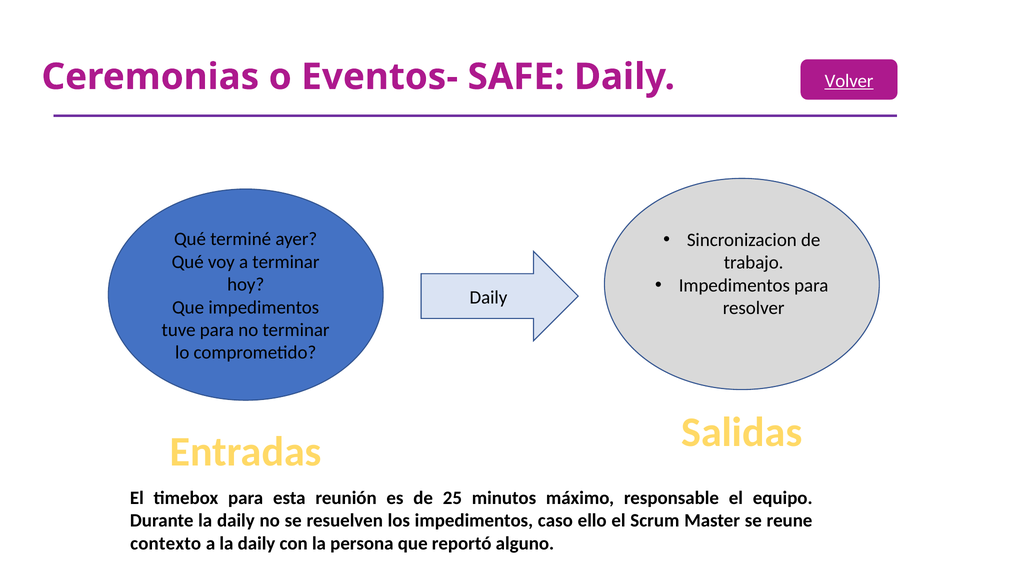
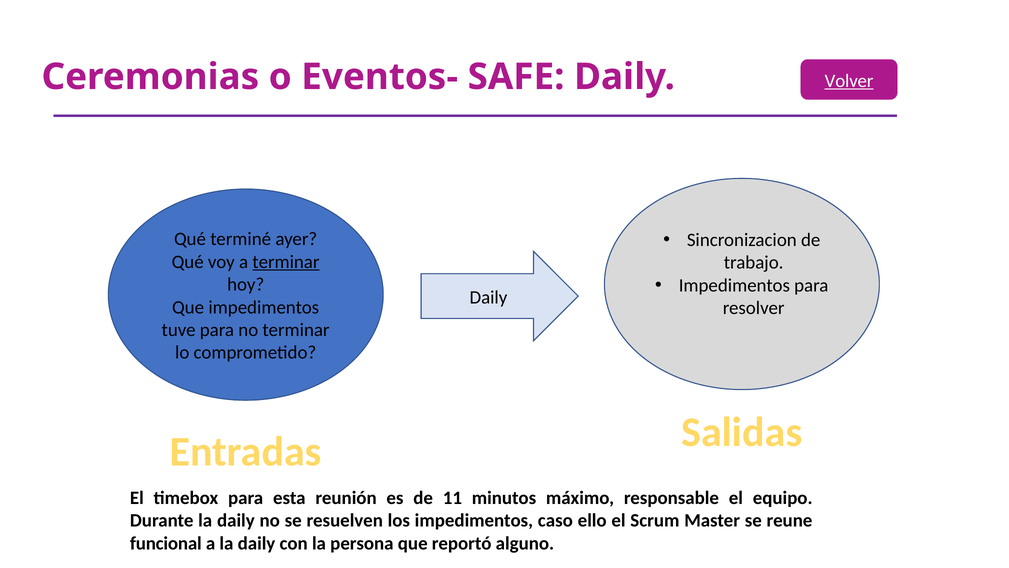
terminar at (286, 262) underline: none -> present
25: 25 -> 11
contexto: contexto -> funcional
